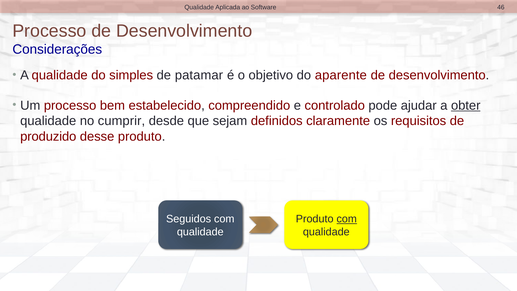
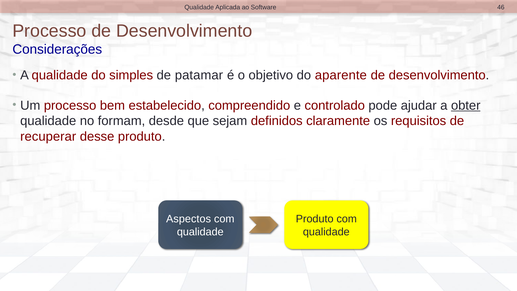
cumprir: cumprir -> formam
produzido: produzido -> recuperar
Seguidos: Seguidos -> Aspectos
com at (347, 219) underline: present -> none
